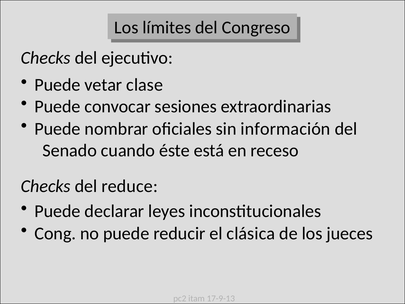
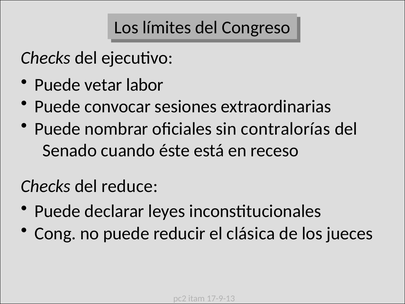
clase: clase -> labor
información: información -> contralorías
